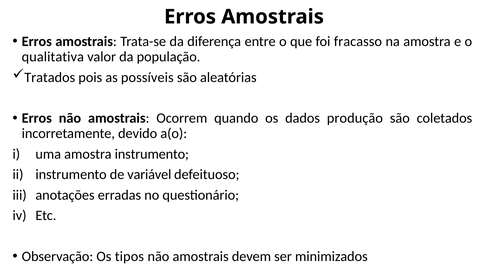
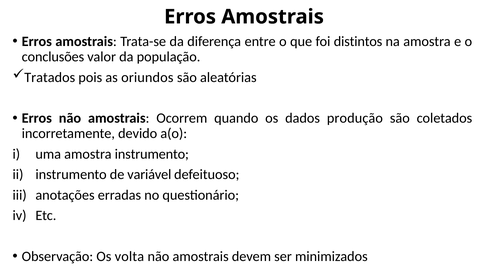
fracasso: fracasso -> distintos
qualitativa: qualitativa -> conclusões
possíveis: possíveis -> oriundos
tipos: tipos -> volta
